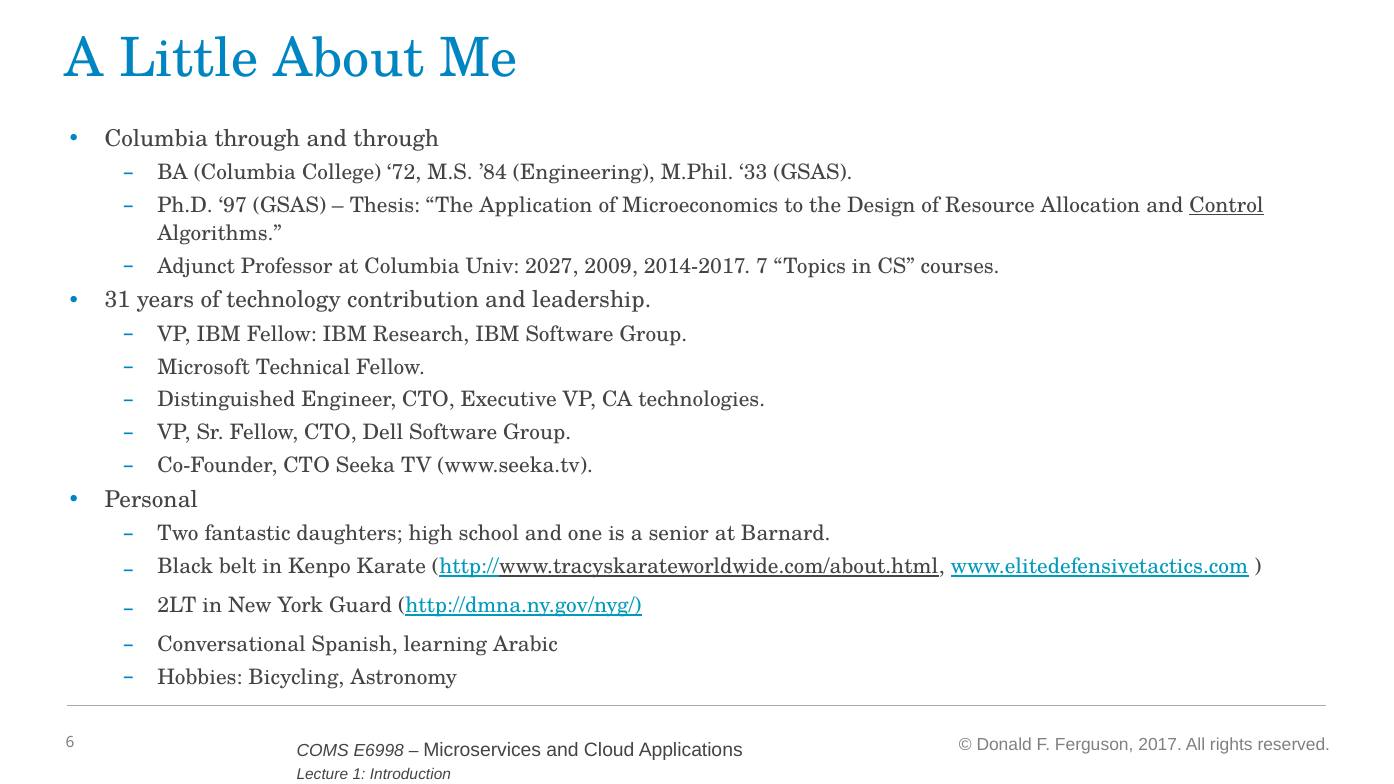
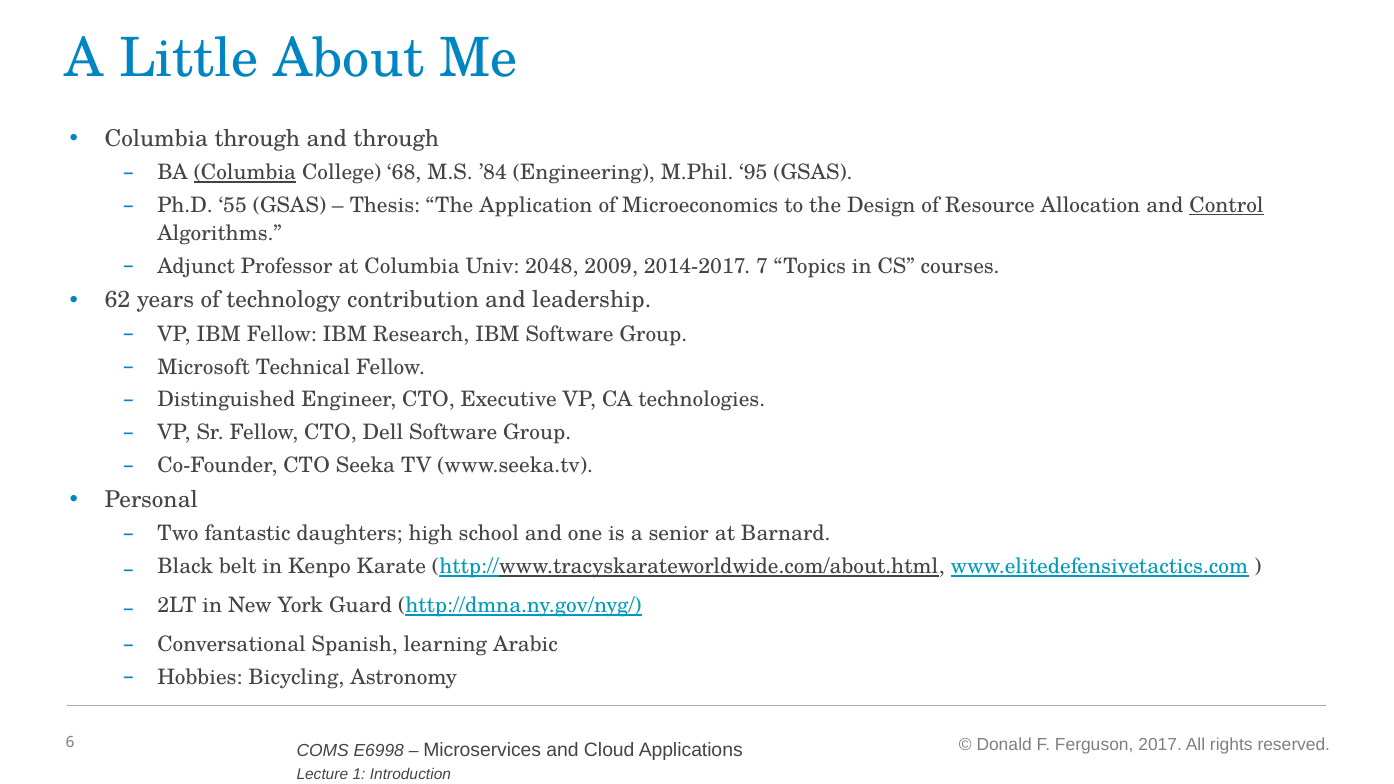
Columbia at (245, 173) underline: none -> present
72: 72 -> 68
33: 33 -> 95
97: 97 -> 55
2027: 2027 -> 2048
31: 31 -> 62
